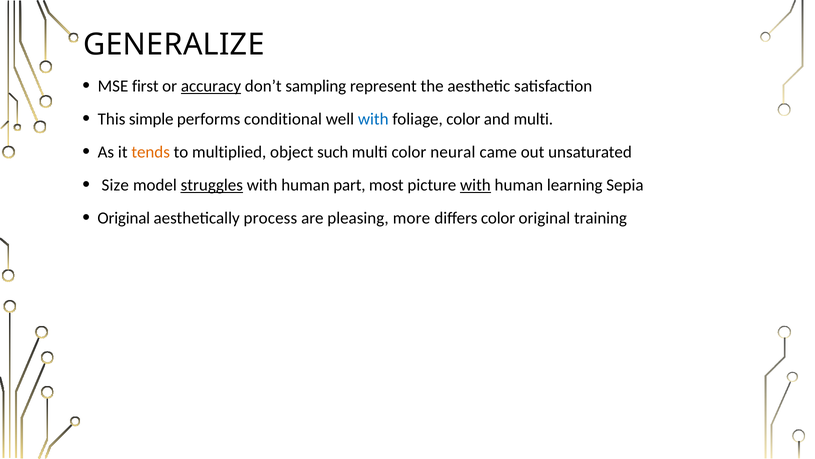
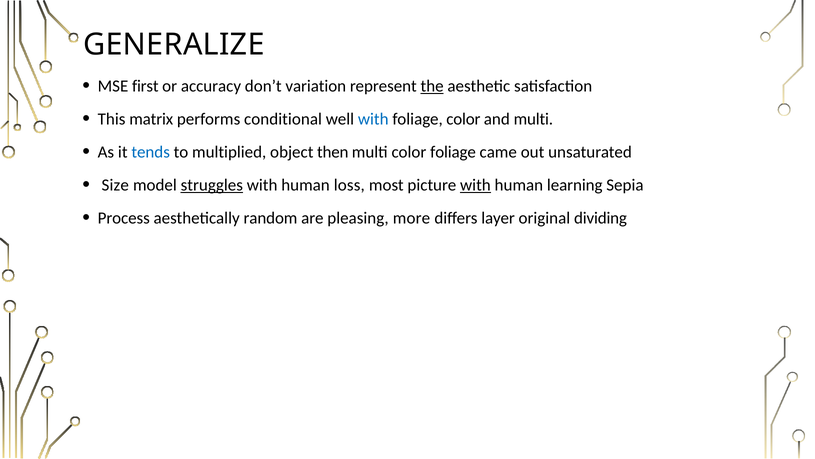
accuracy underline: present -> none
sampling: sampling -> variation
the underline: none -> present
simple: simple -> matrix
tends colour: orange -> blue
such: such -> then
color neural: neural -> foliage
part: part -> loss
Original at (124, 218): Original -> Process
process: process -> random
differs color: color -> layer
training: training -> dividing
